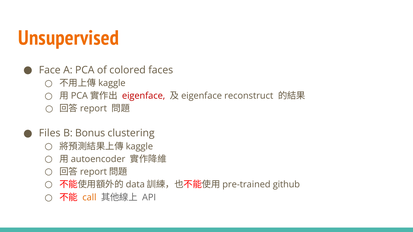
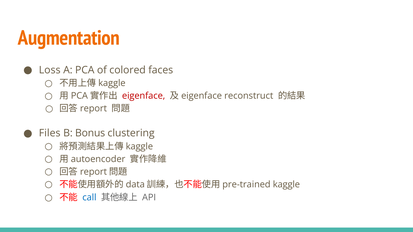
Unsupervised: Unsupervised -> Augmentation
Face: Face -> Loss
github: github -> kaggle
call colour: orange -> blue
